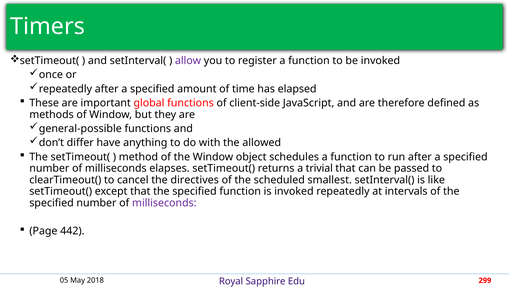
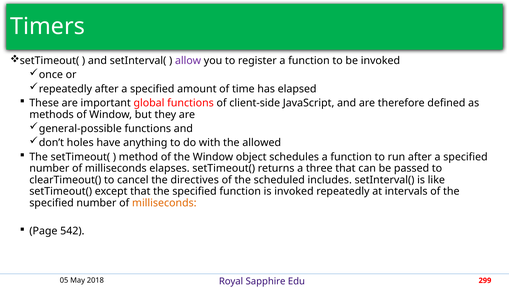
differ: differ -> holes
trivial: trivial -> three
smallest: smallest -> includes
milliseconds at (164, 202) colour: purple -> orange
442: 442 -> 542
